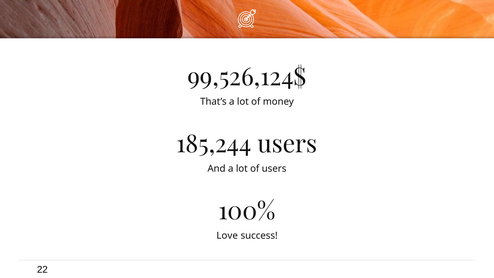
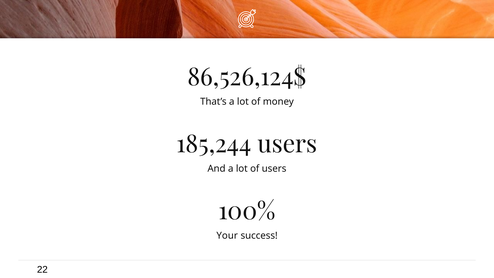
99,526,124$: 99,526,124$ -> 86,526,124$
Love: Love -> Your
